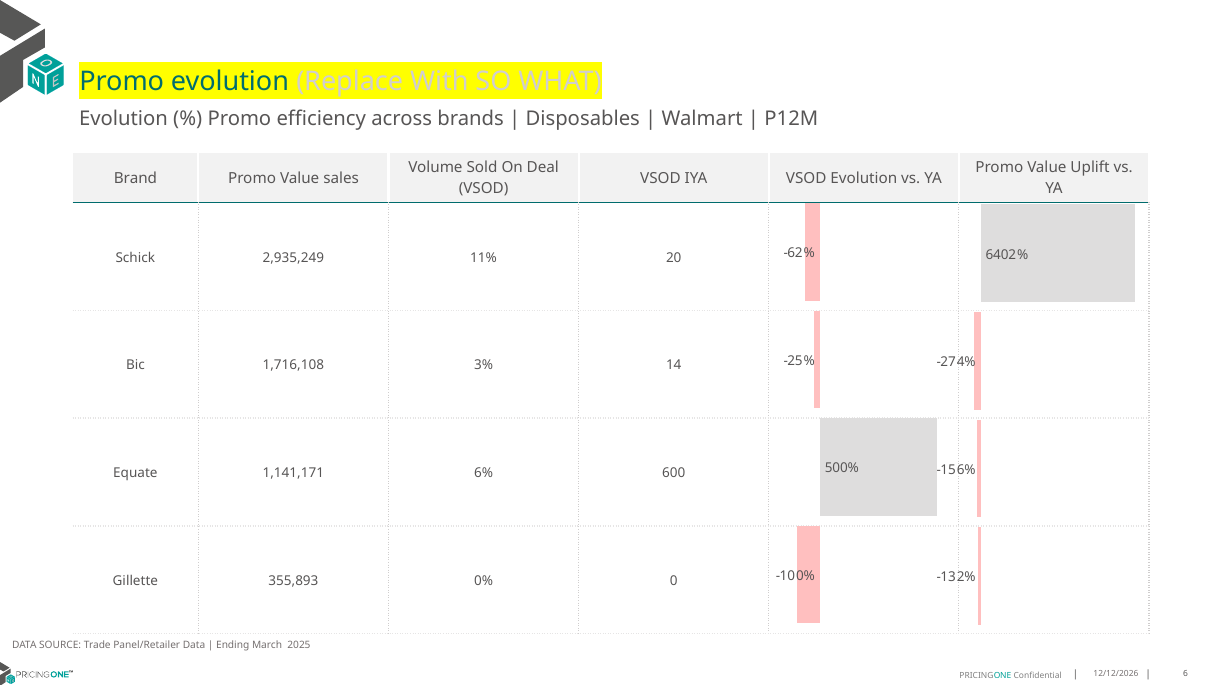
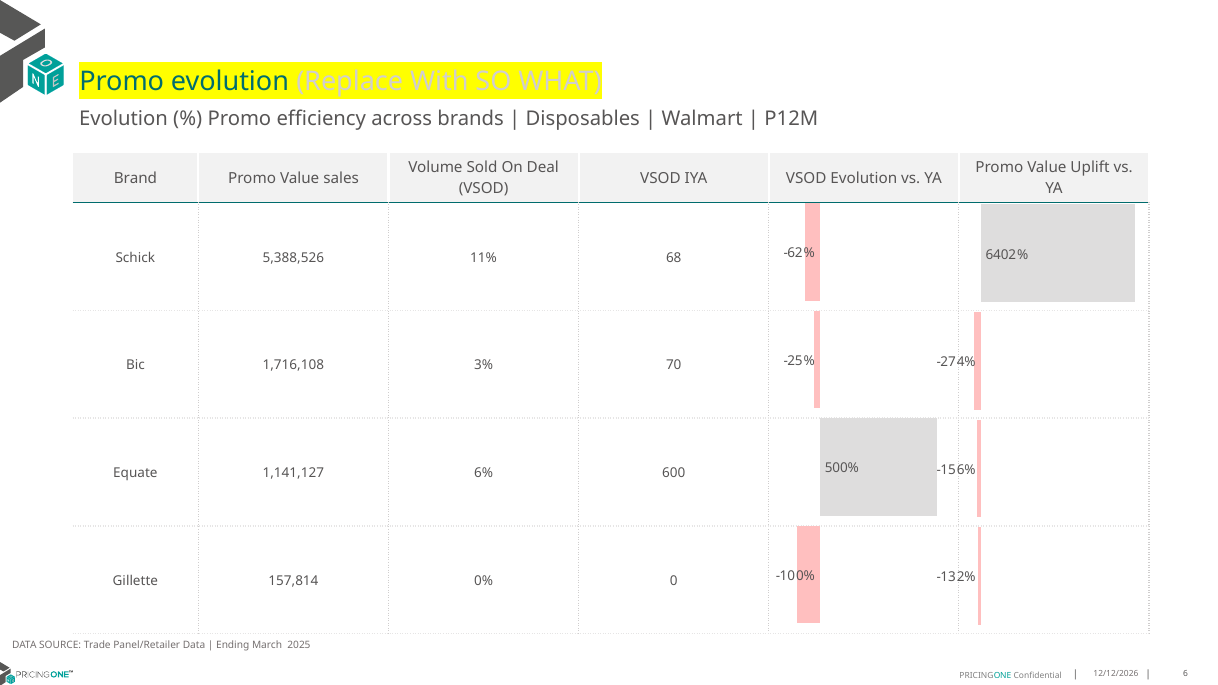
2,935,249: 2,935,249 -> 5,388,526
20: 20 -> 68
14: 14 -> 70
1,141,171: 1,141,171 -> 1,141,127
355,893: 355,893 -> 157,814
